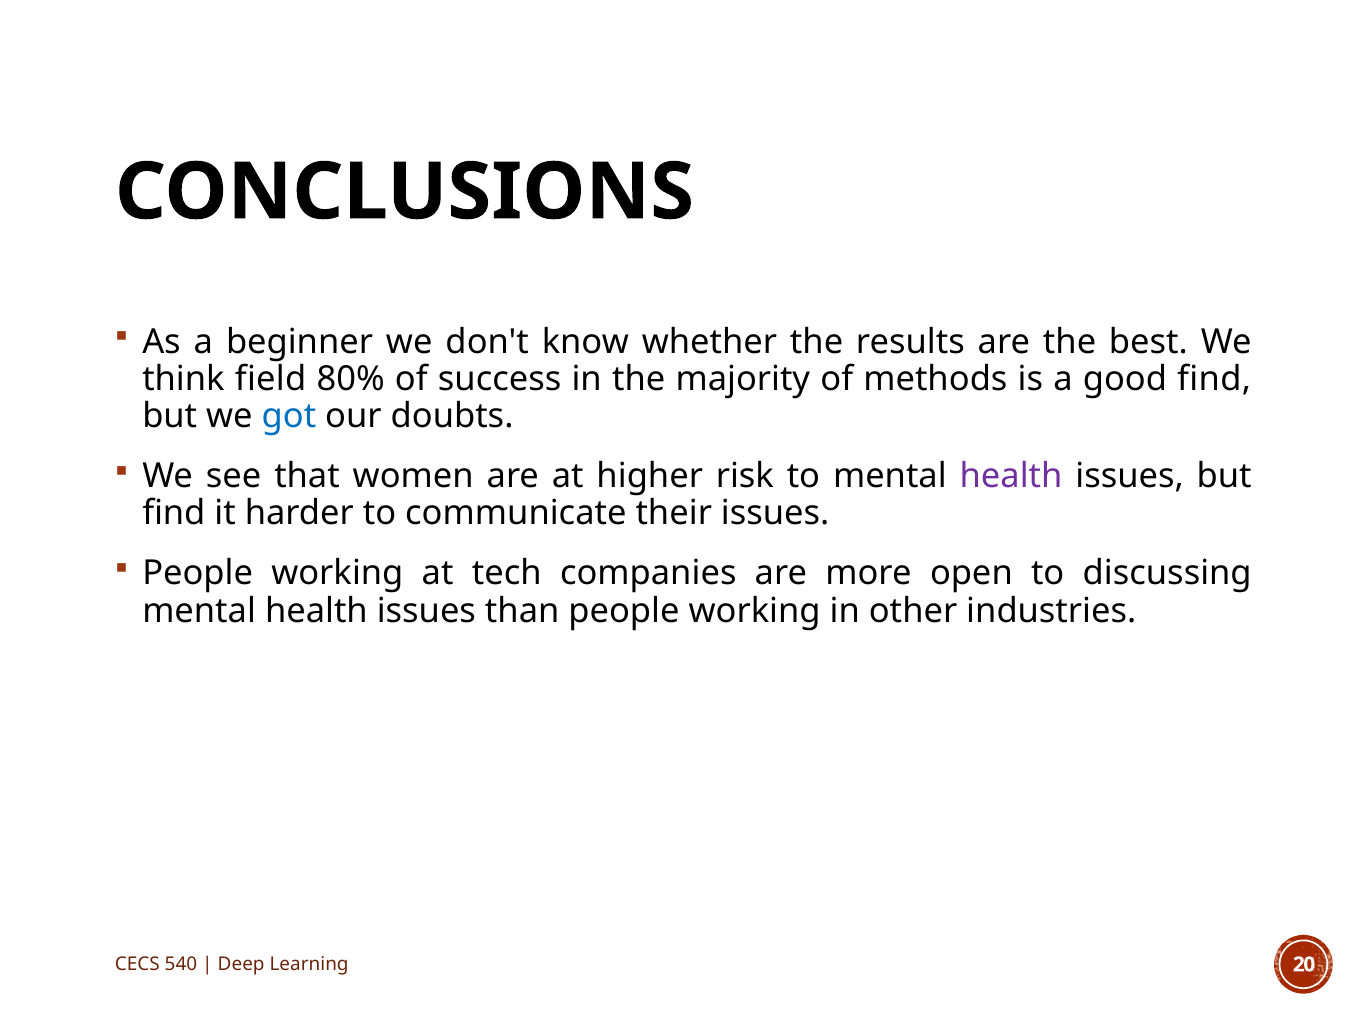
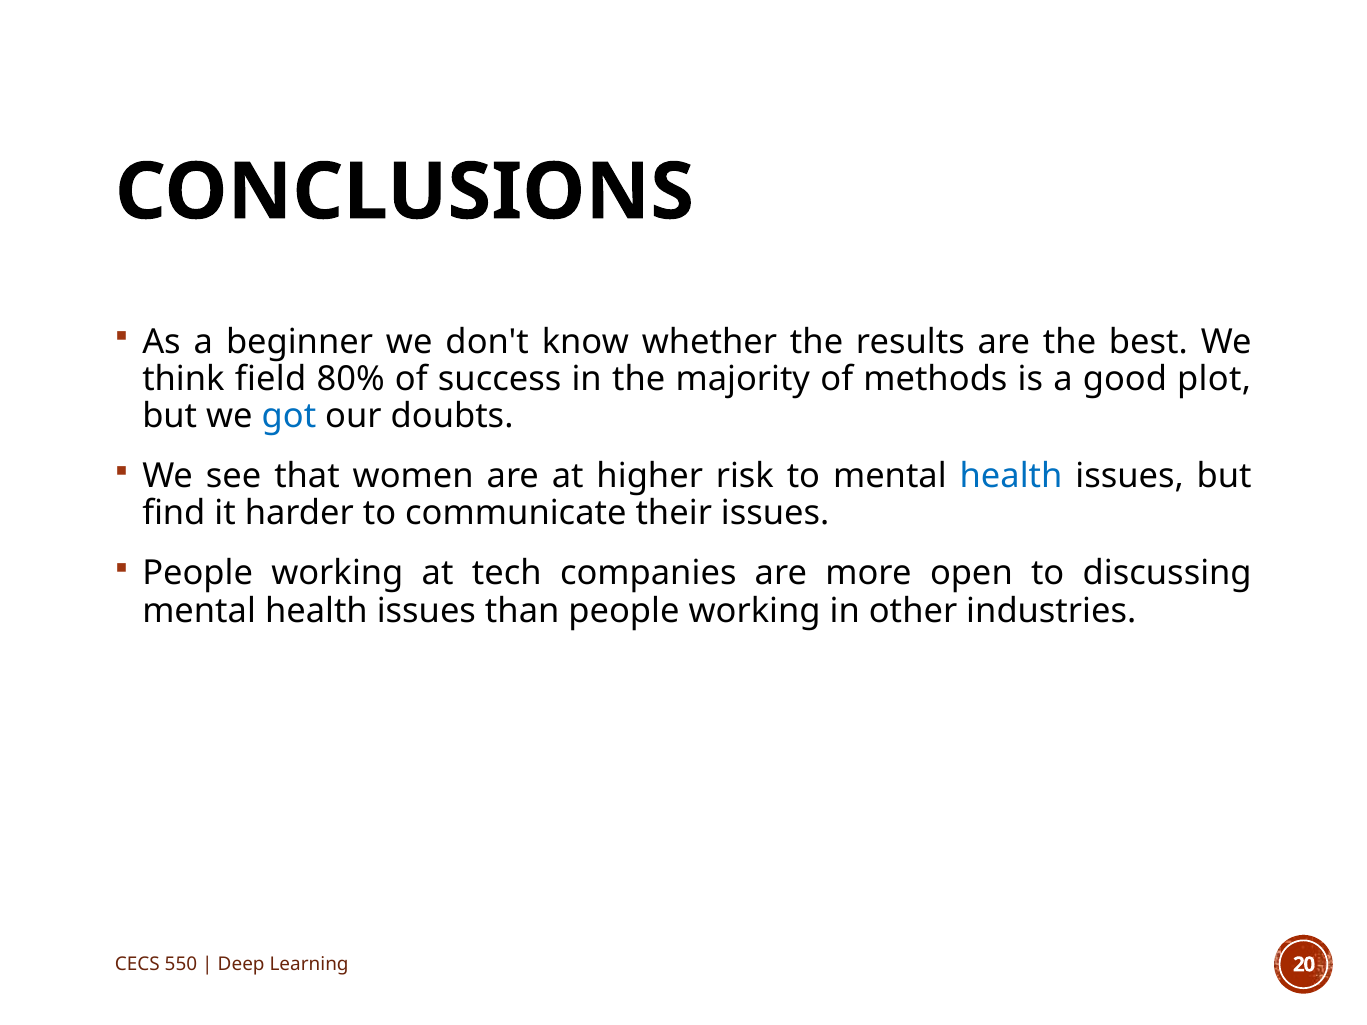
good find: find -> plot
health at (1011, 476) colour: purple -> blue
540: 540 -> 550
